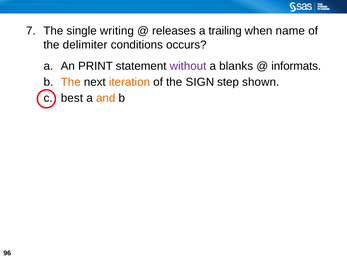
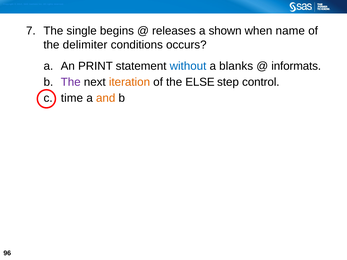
writing: writing -> begins
trailing: trailing -> shown
without colour: purple -> blue
The at (71, 82) colour: orange -> purple
SIGN: SIGN -> ELSE
shown: shown -> control
best: best -> time
